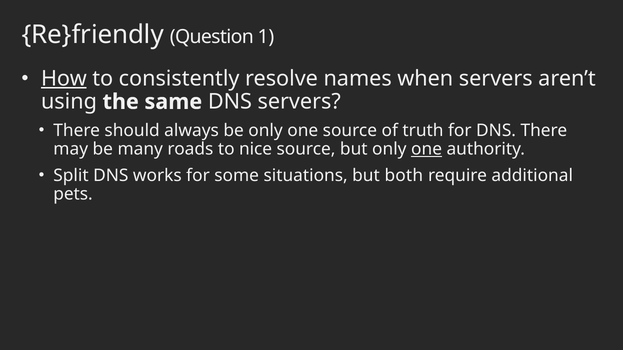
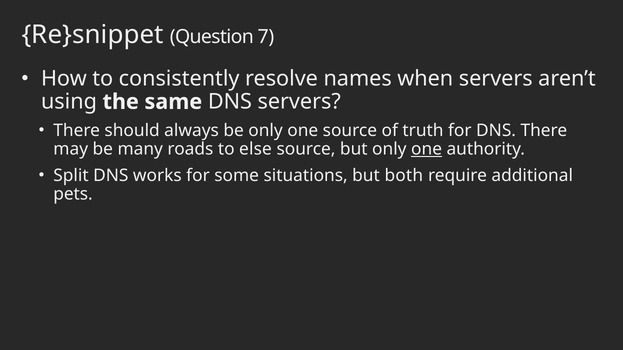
Re}friendly: Re}friendly -> Re}snippet
1: 1 -> 7
How underline: present -> none
nice: nice -> else
